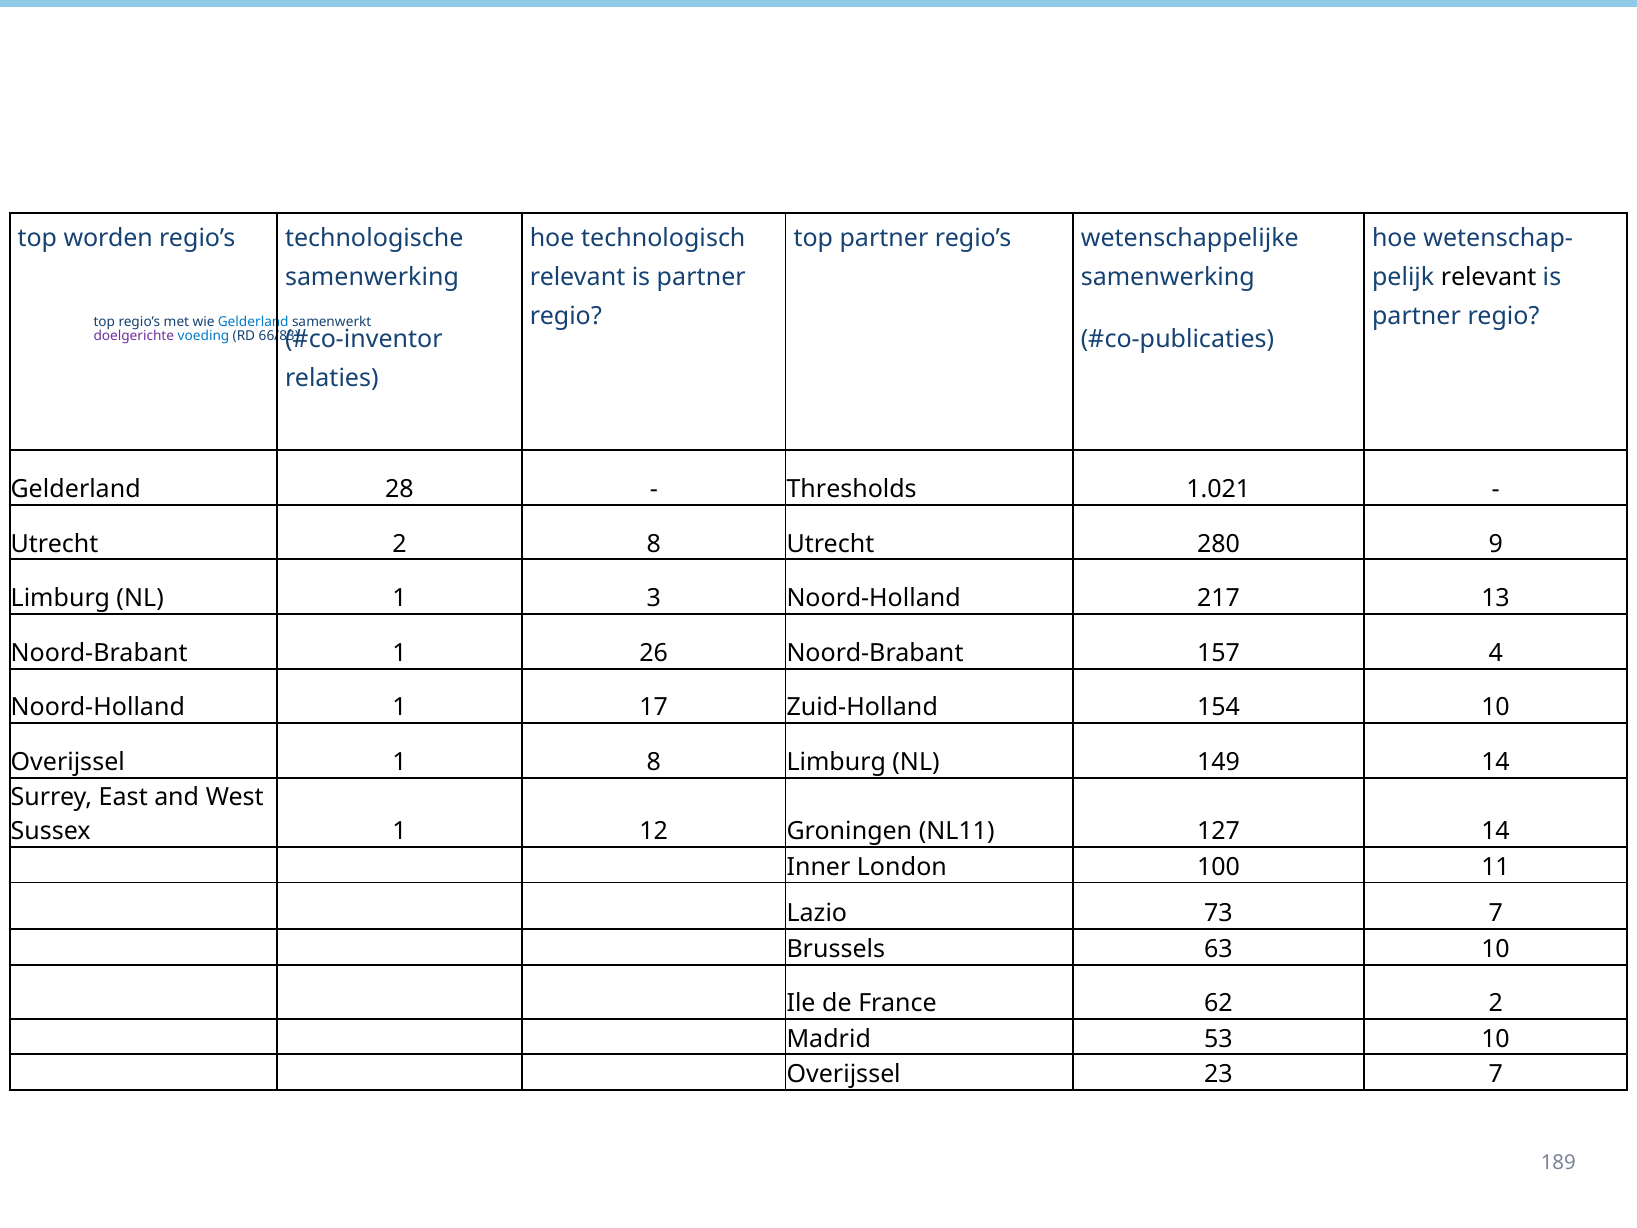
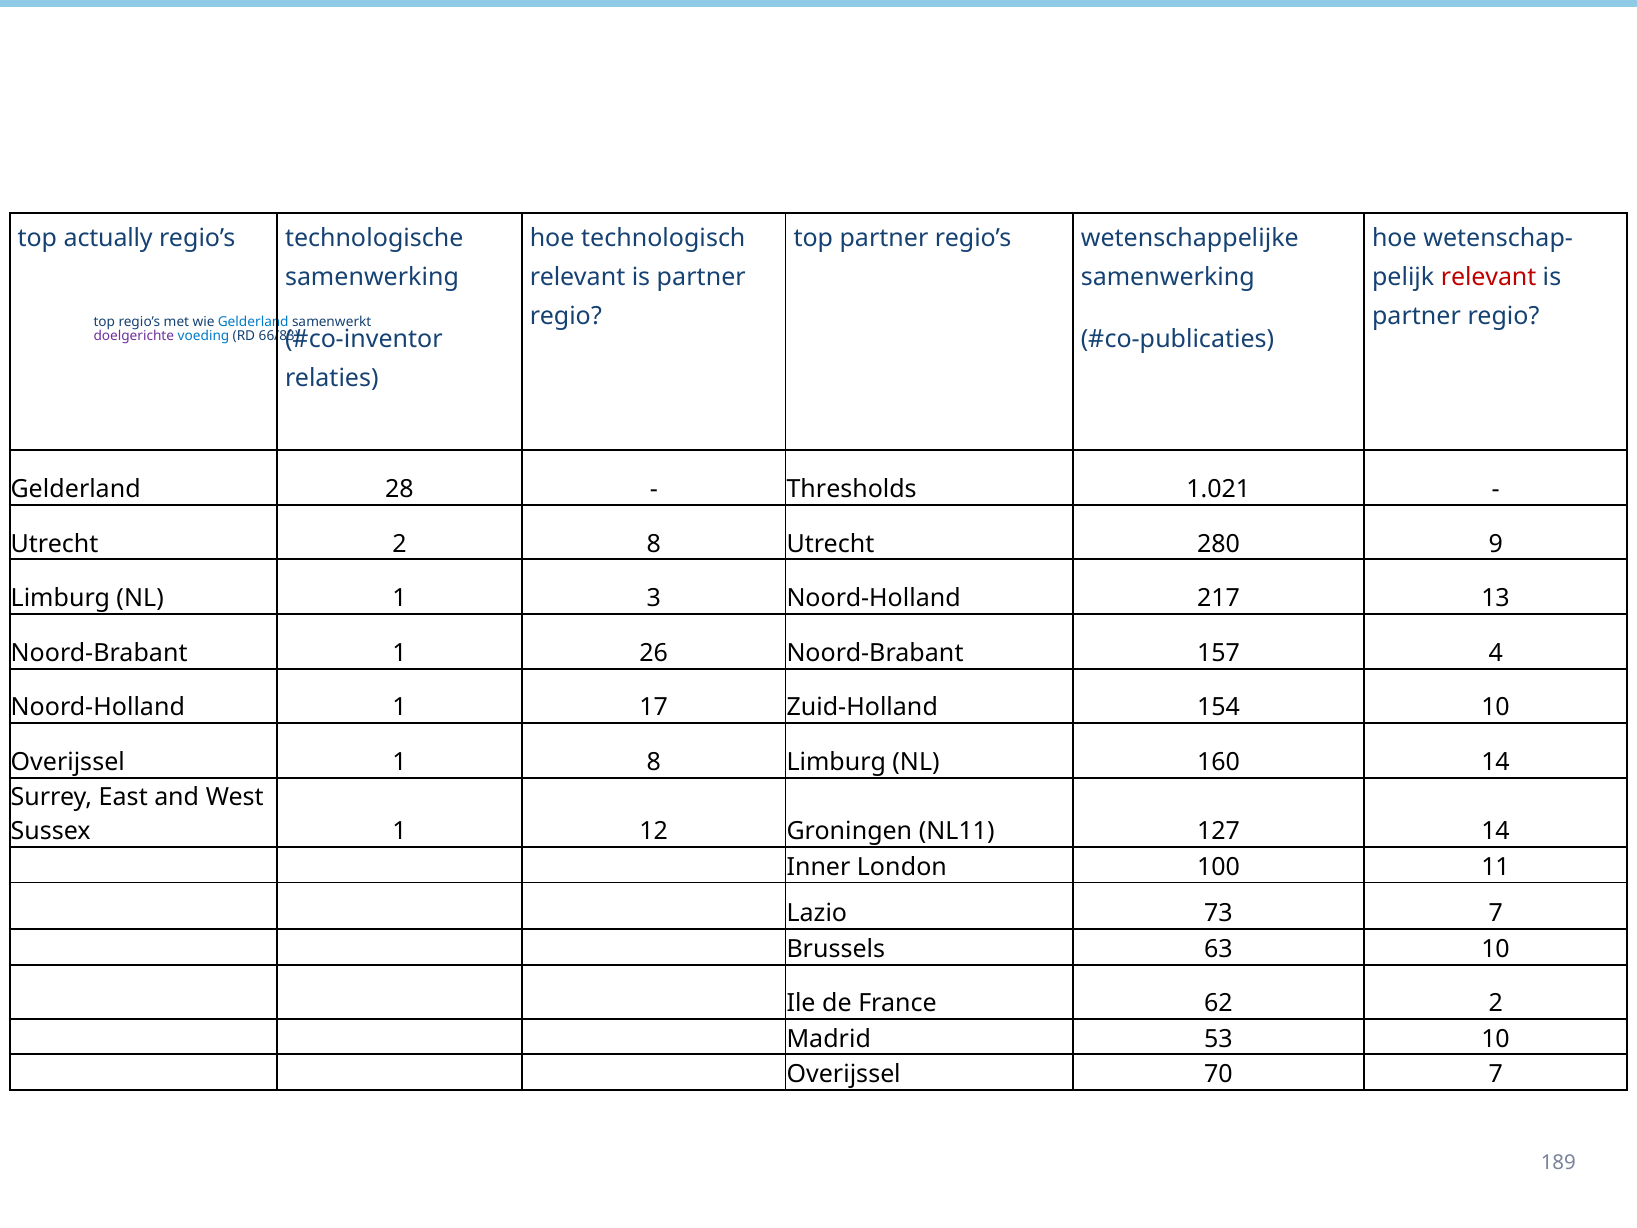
worden: worden -> actually
relevant at (1489, 277) colour: black -> red
149: 149 -> 160
23: 23 -> 70
